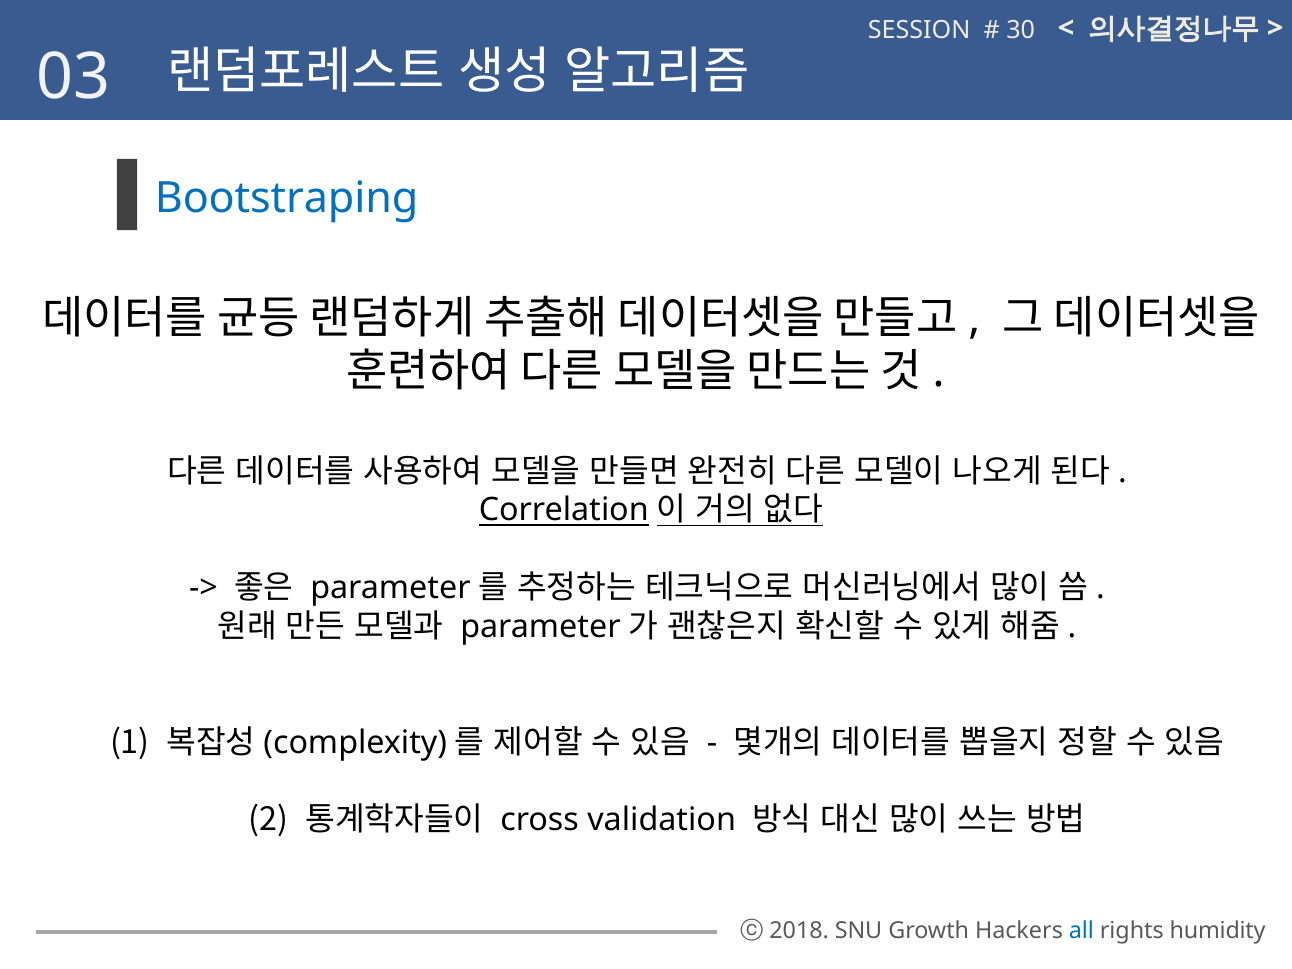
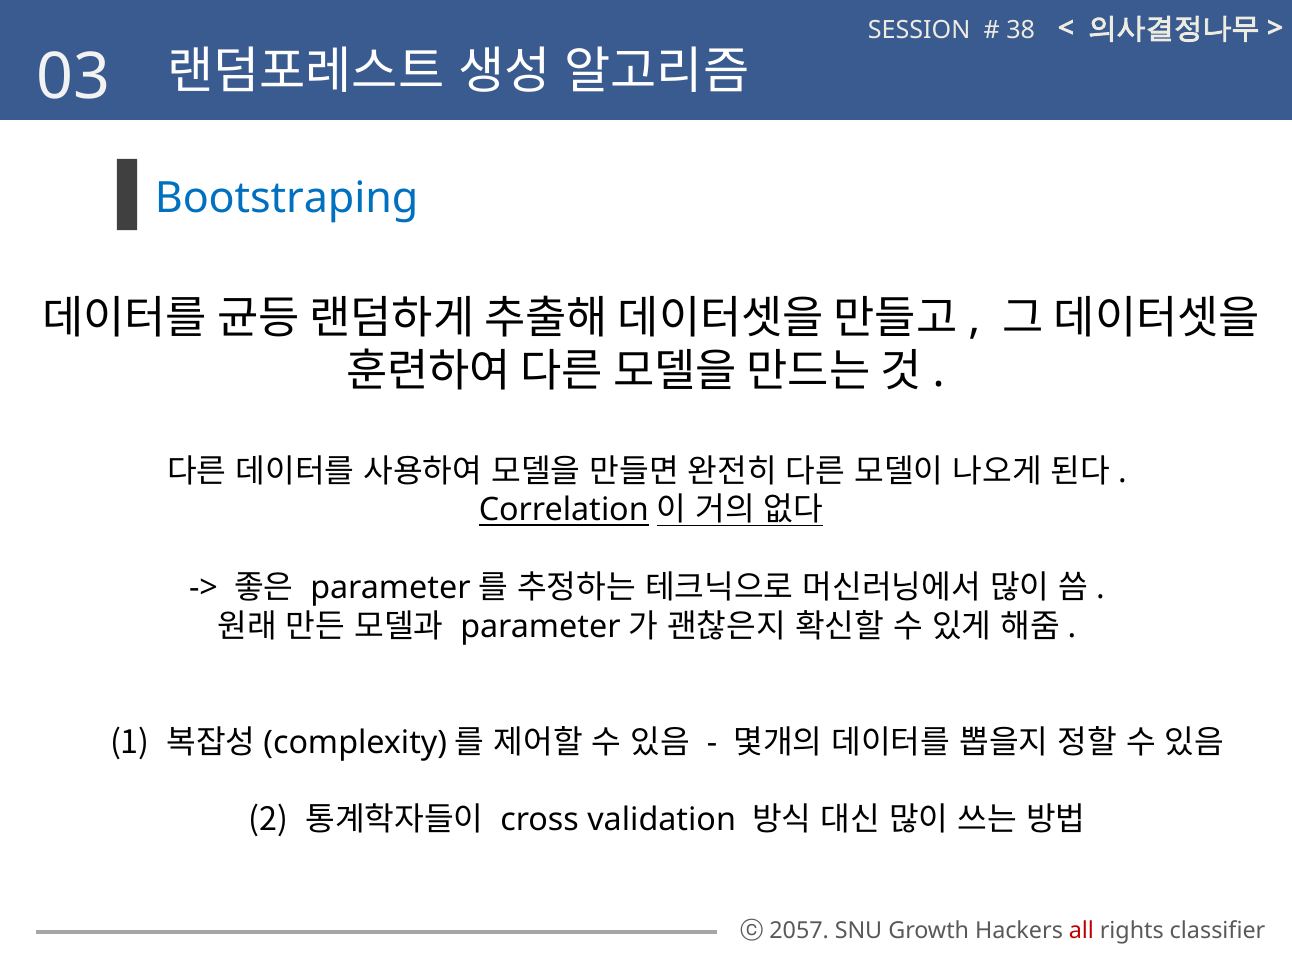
30: 30 -> 38
2018: 2018 -> 2057
all colour: blue -> red
humidity: humidity -> classifier
